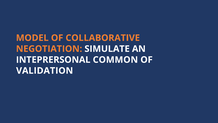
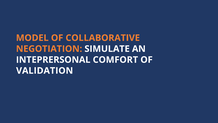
COMMON: COMMON -> COMFORT
